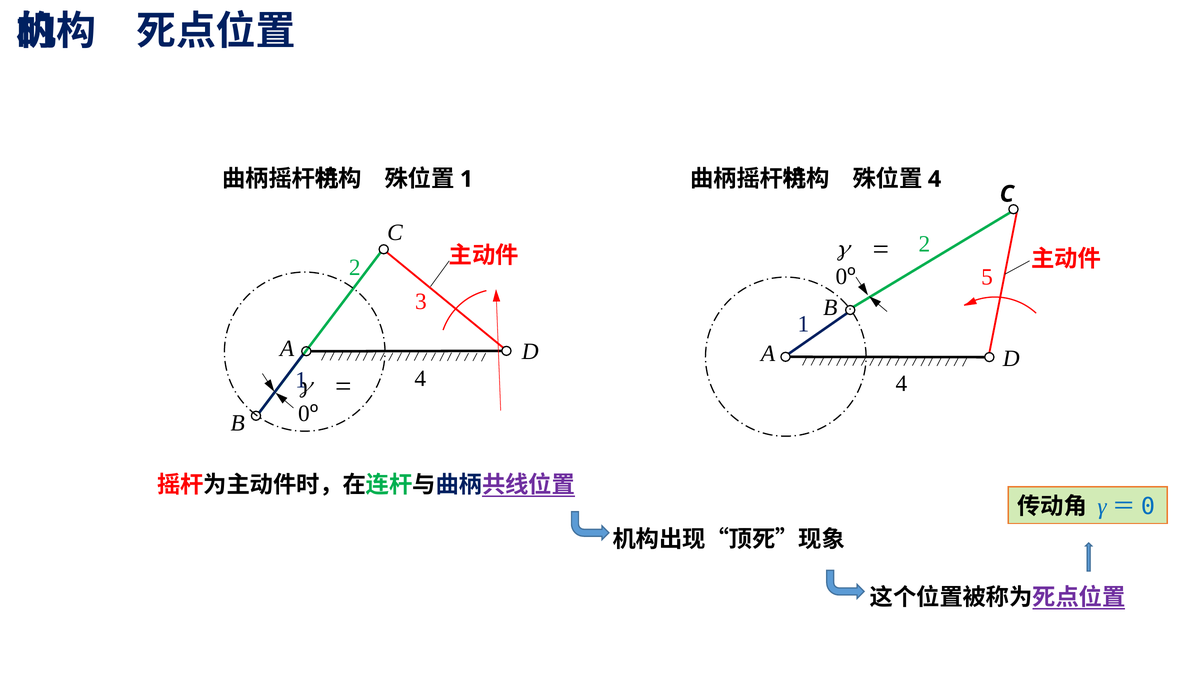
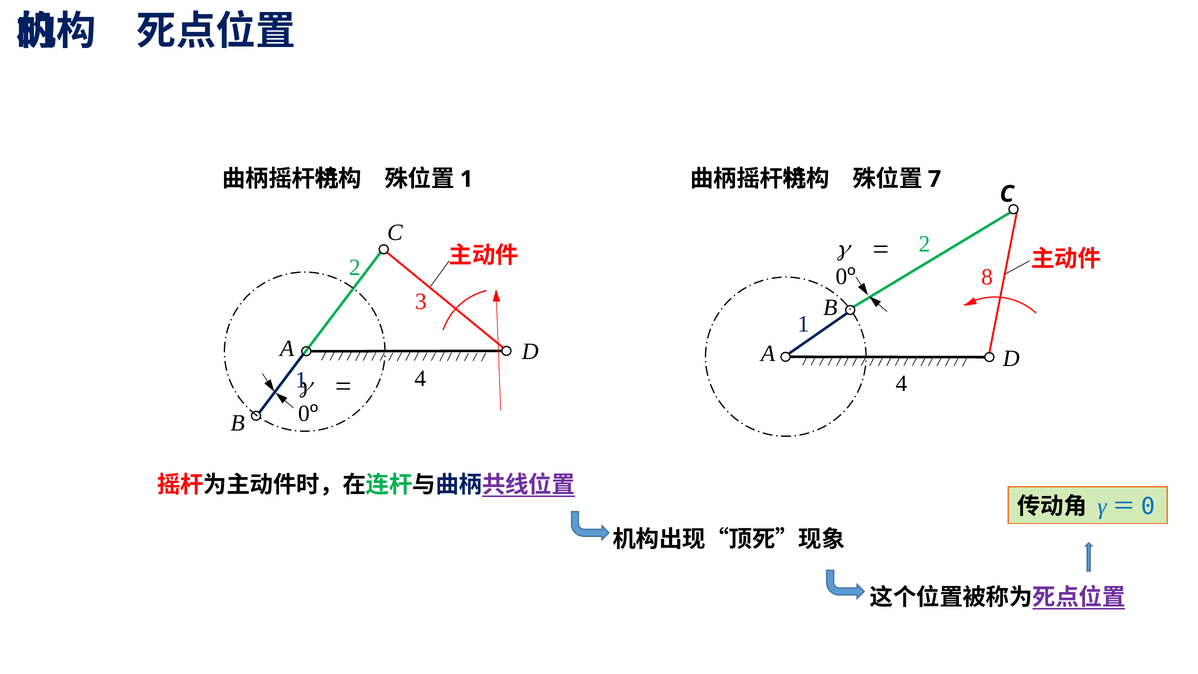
4 at (935, 179): 4 -> 7
5: 5 -> 8
